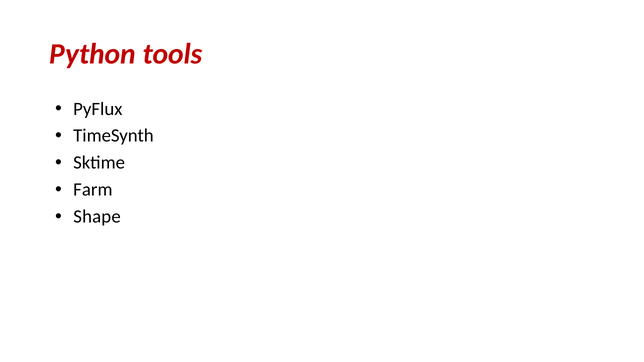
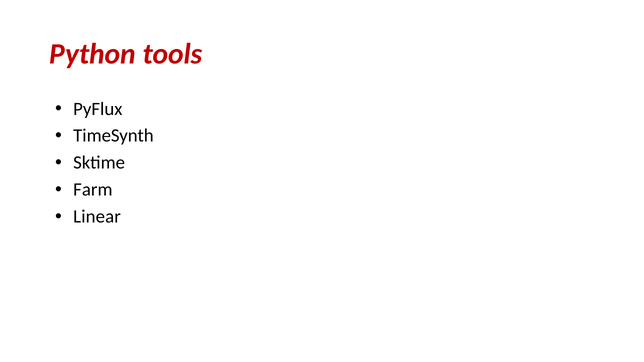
Shape: Shape -> Linear
